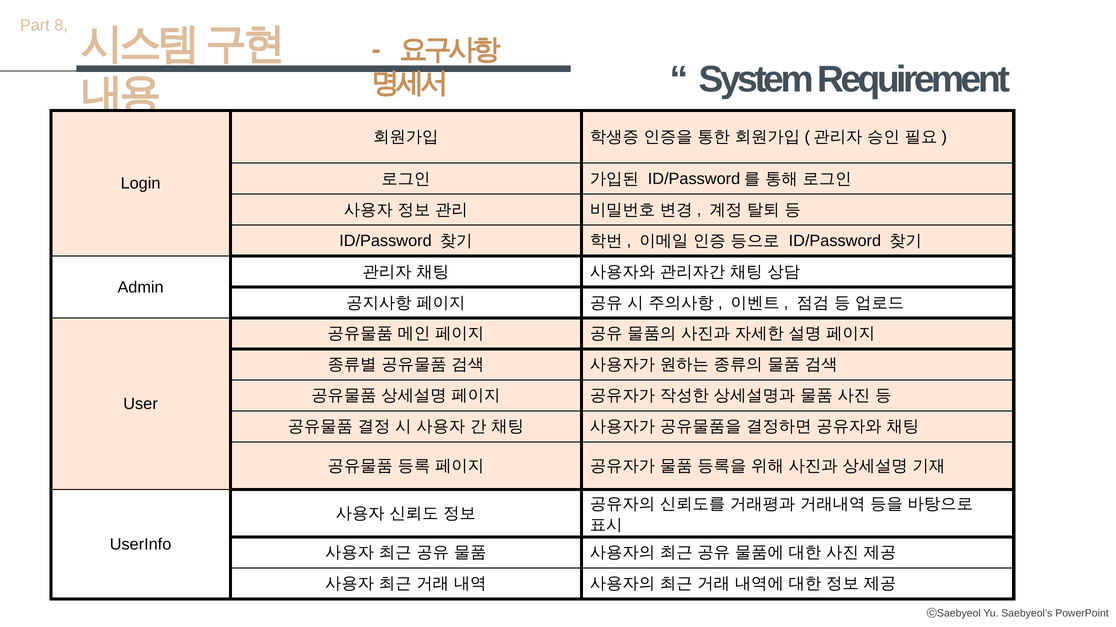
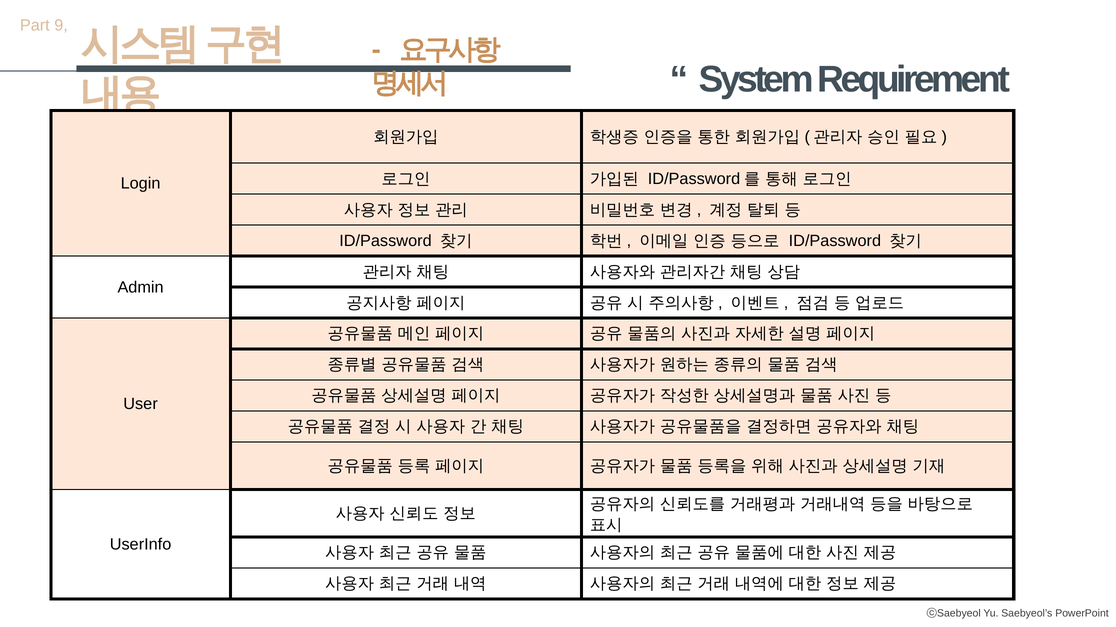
8: 8 -> 9
